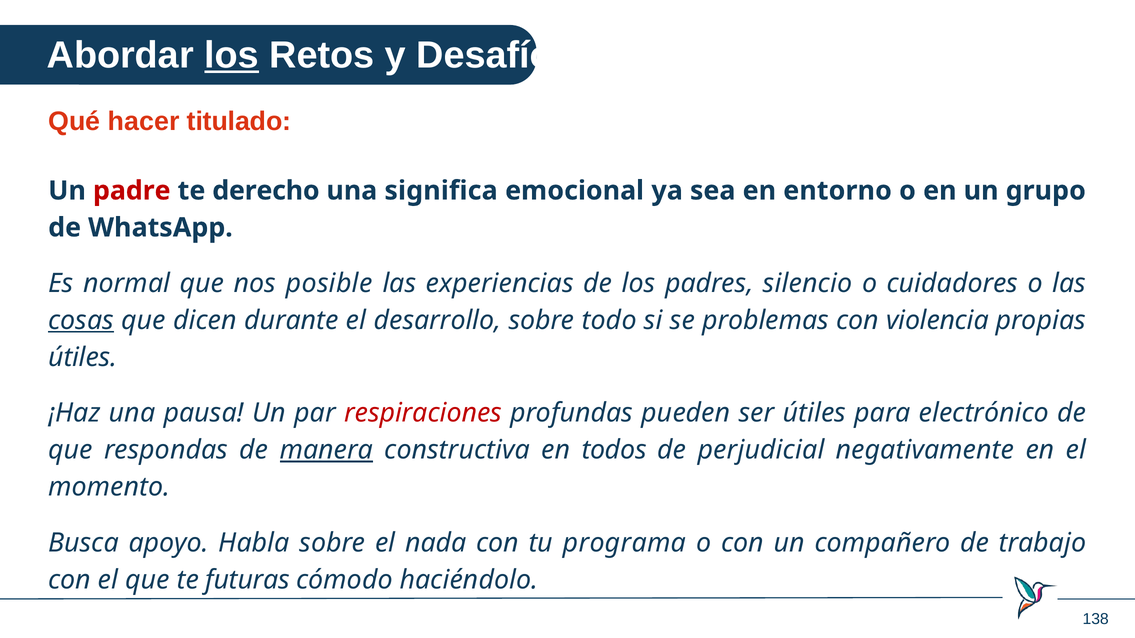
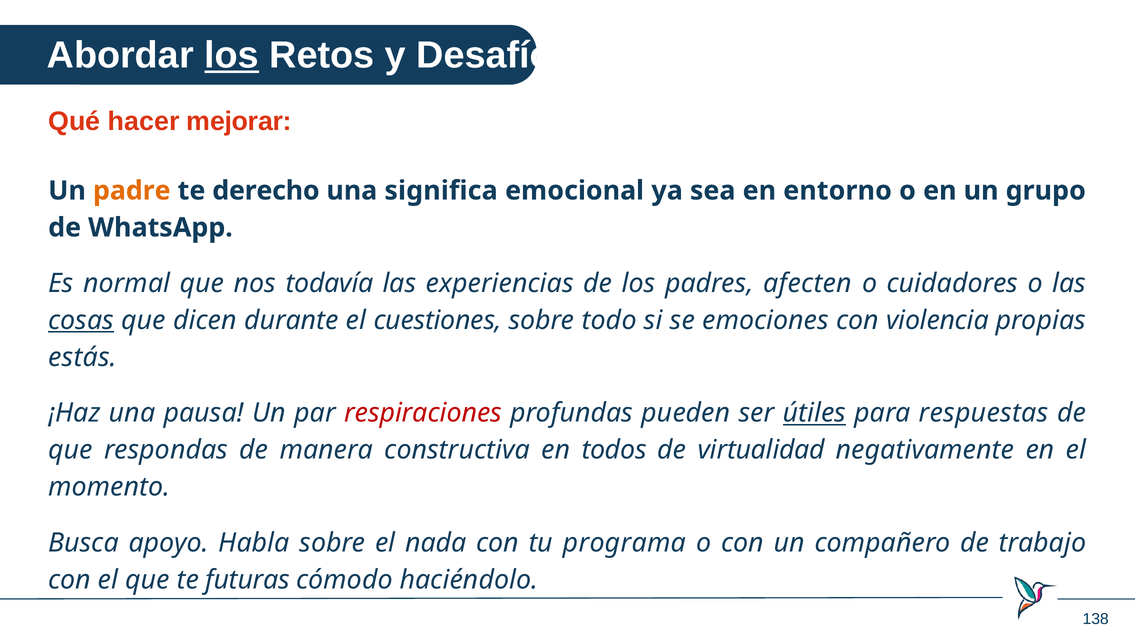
titulado: titulado -> mejorar
padre colour: red -> orange
posible: posible -> todavía
silencio: silencio -> afecten
desarrollo: desarrollo -> cuestiones
problemas: problemas -> emociones
útiles at (83, 358): útiles -> estás
útiles at (814, 413) underline: none -> present
electrónico: electrónico -> respuestas
manera underline: present -> none
perjudicial: perjudicial -> virtualidad
